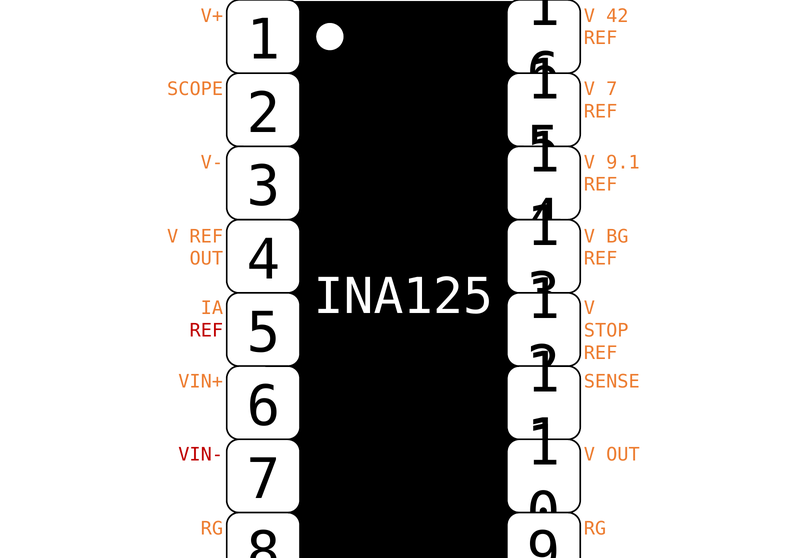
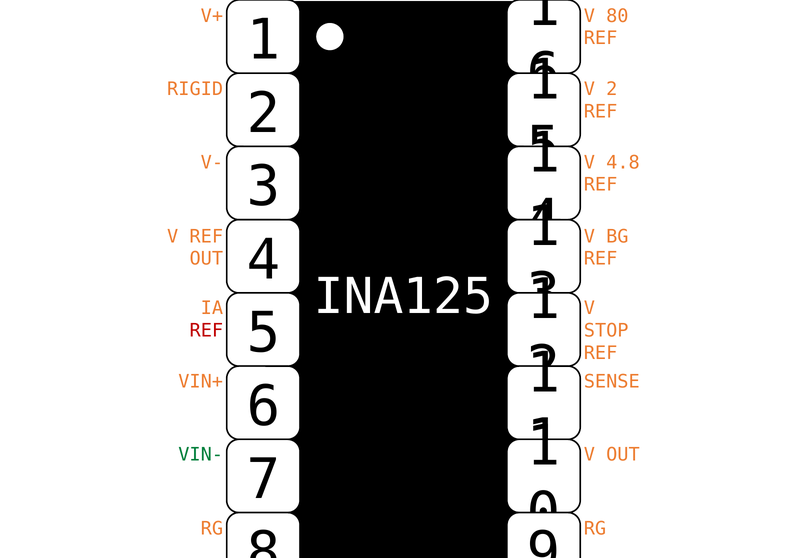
42: 42 -> 80
SCOPE: SCOPE -> RIGID
V 7: 7 -> 2
9.1: 9.1 -> 4.8
VIN- colour: red -> green
